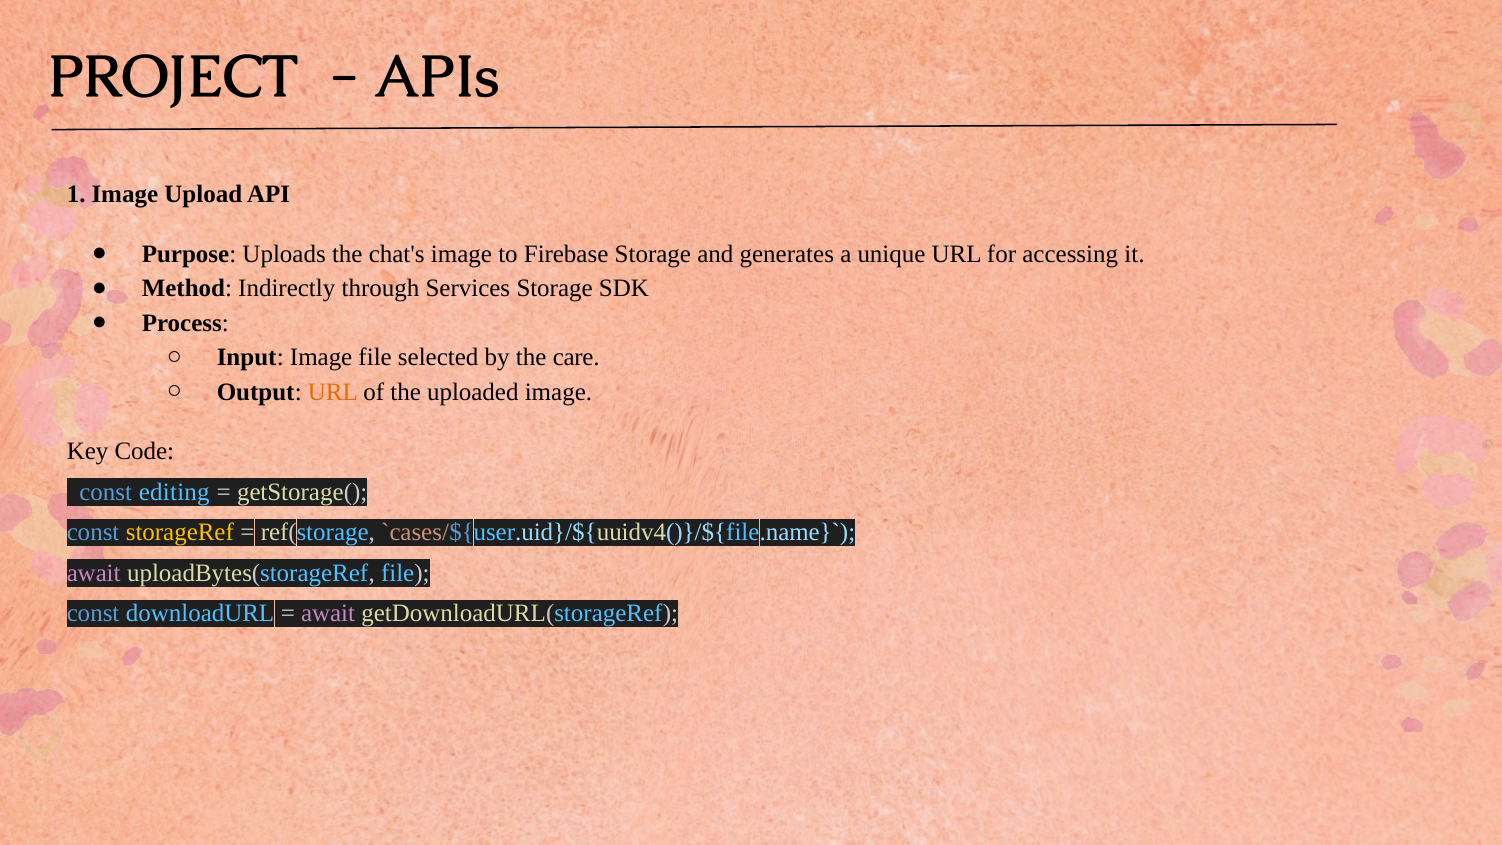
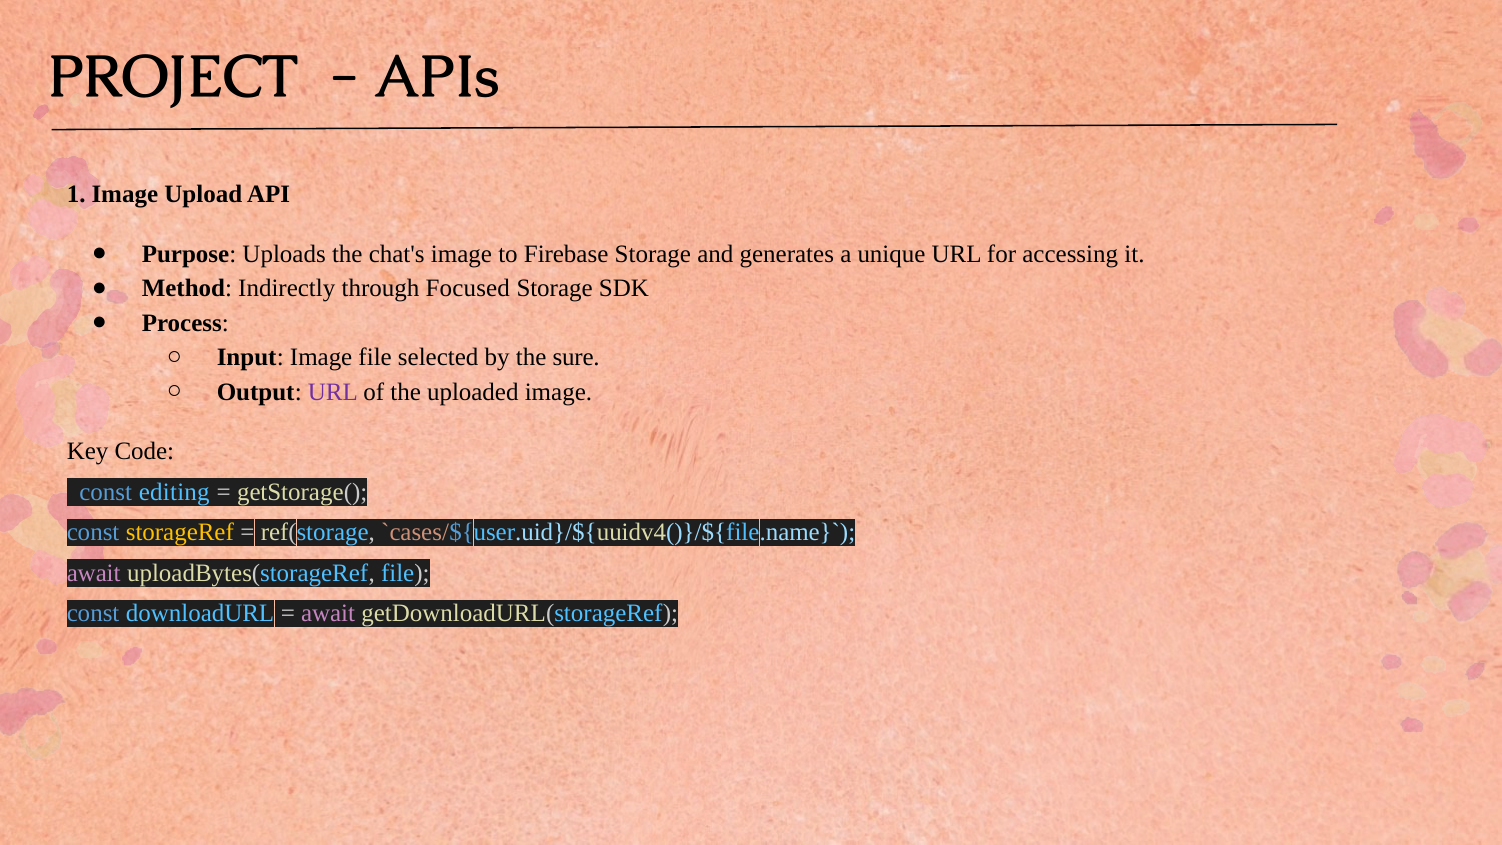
Services: Services -> Focused
care: care -> sure
URL at (333, 392) colour: orange -> purple
